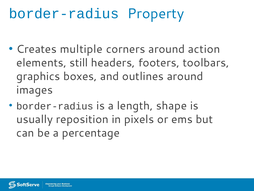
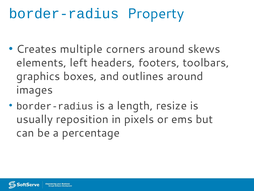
action: action -> skews
still: still -> left
shape: shape -> resize
